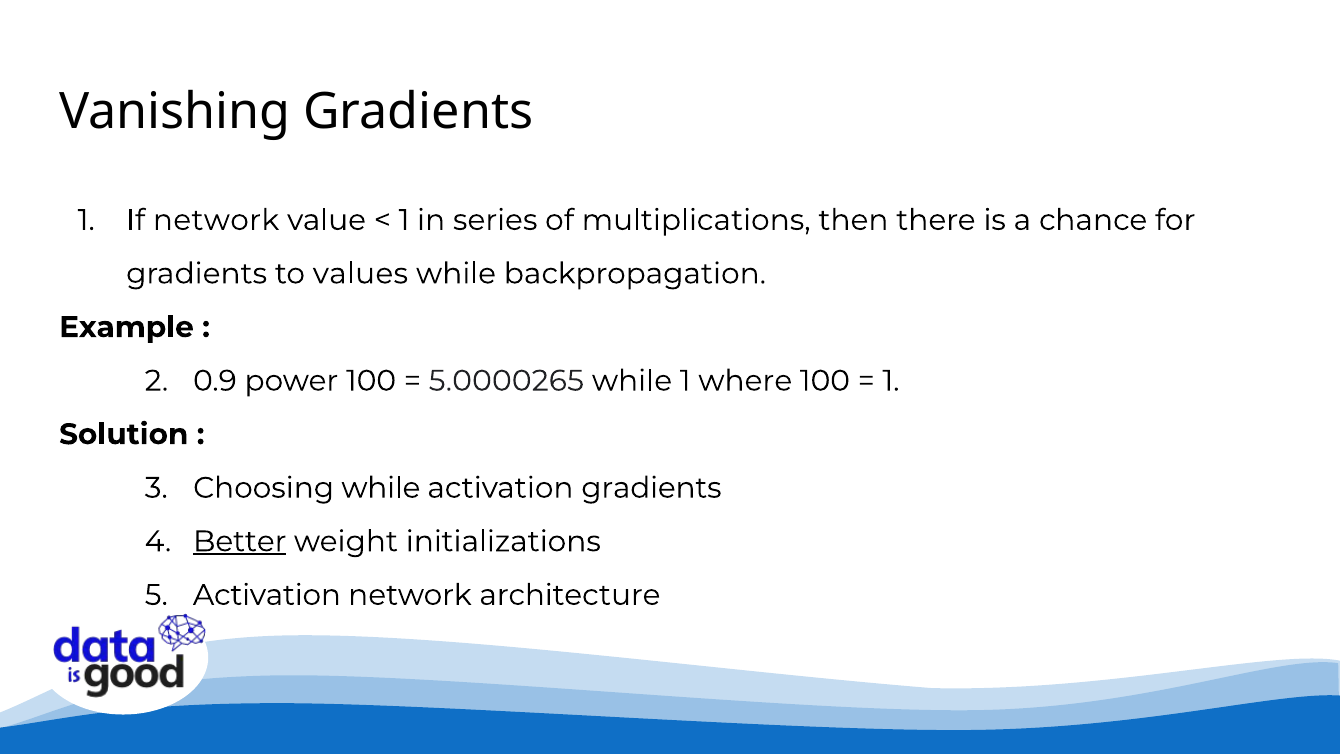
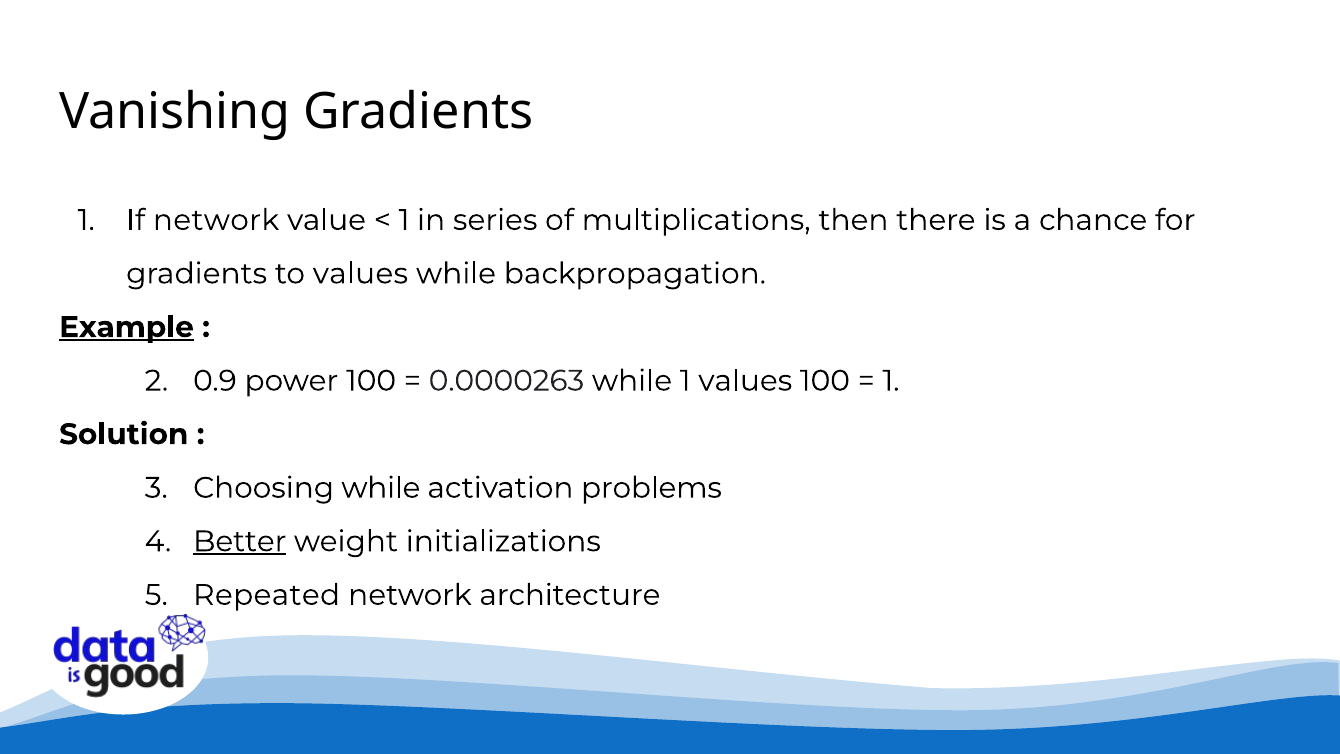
Example underline: none -> present
5.0000265: 5.0000265 -> 0.0000263
1 where: where -> values
activation gradients: gradients -> problems
Activation at (267, 595): Activation -> Repeated
